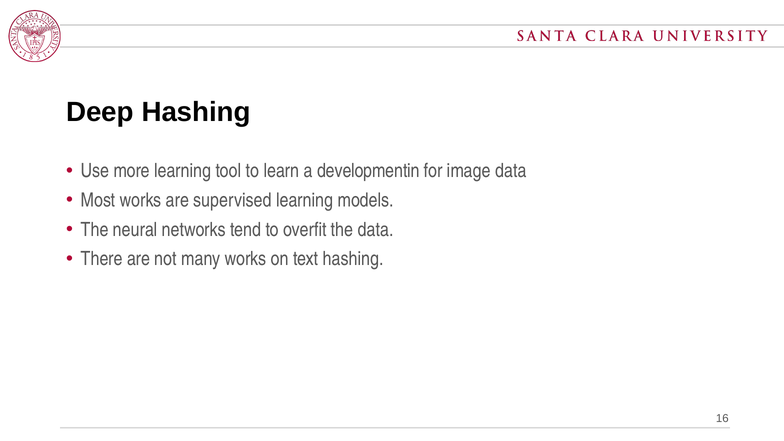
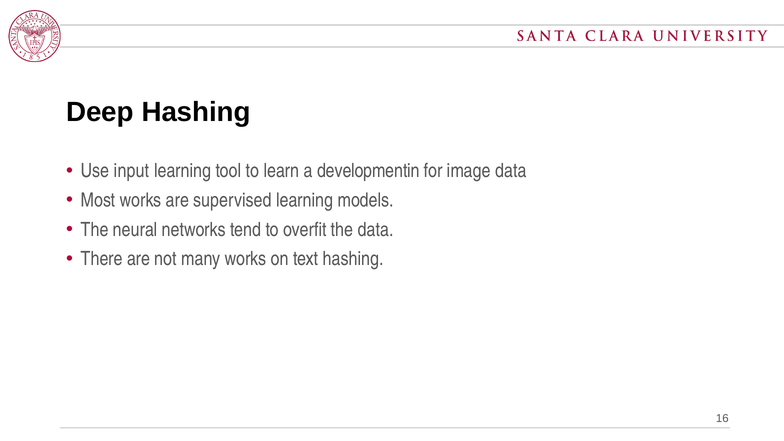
more: more -> input
